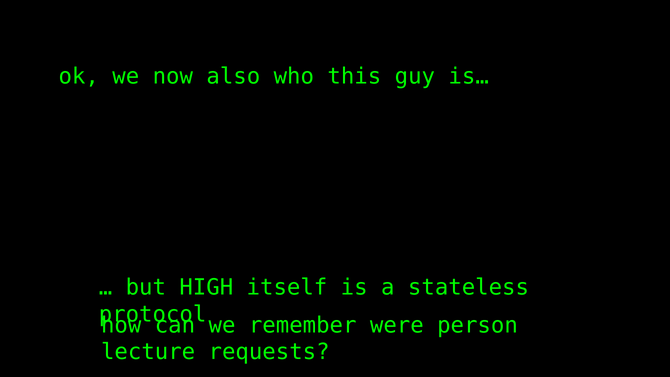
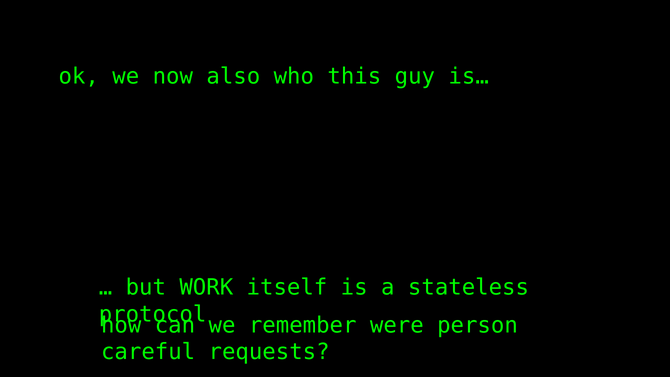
HIGH: HIGH -> WORK
lecture: lecture -> careful
